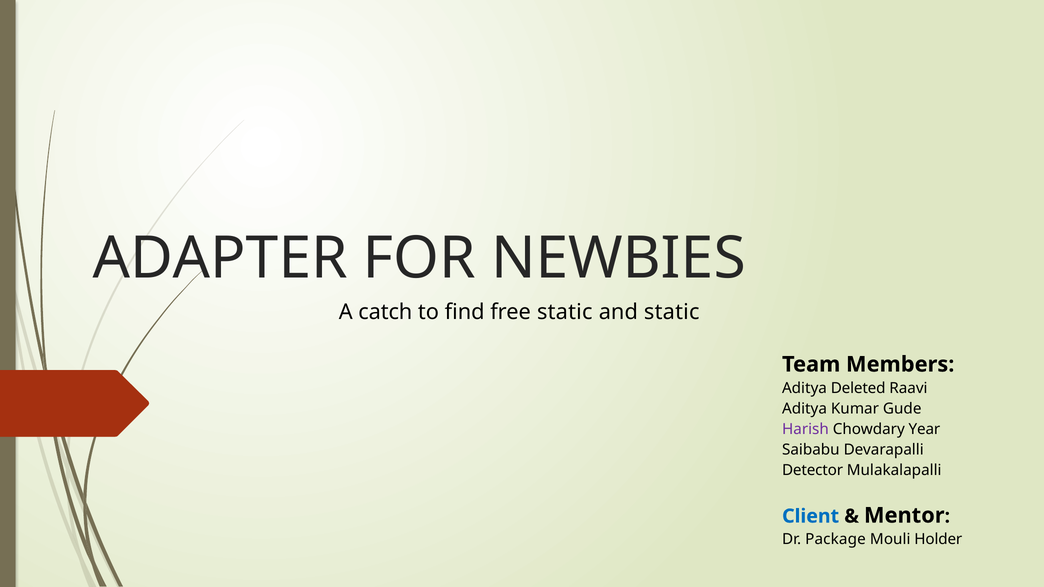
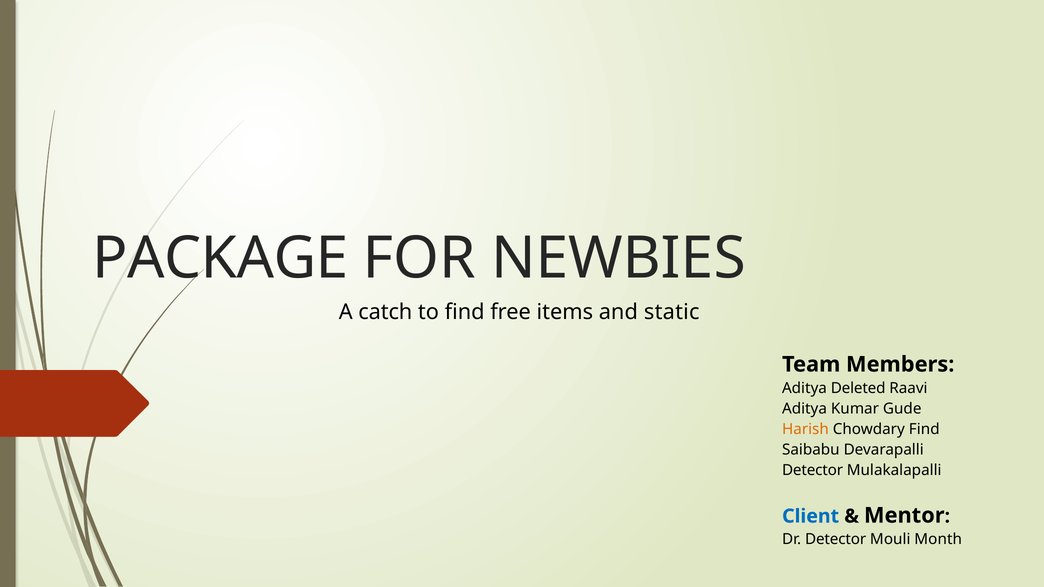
ADAPTER: ADAPTER -> PACKAGE
free static: static -> items
Harish colour: purple -> orange
Chowdary Year: Year -> Find
Dr Package: Package -> Detector
Holder: Holder -> Month
